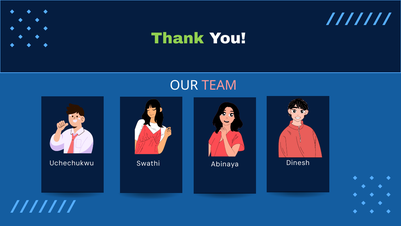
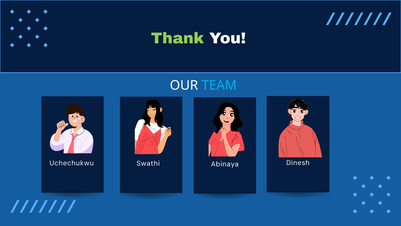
TEAM colour: pink -> light blue
